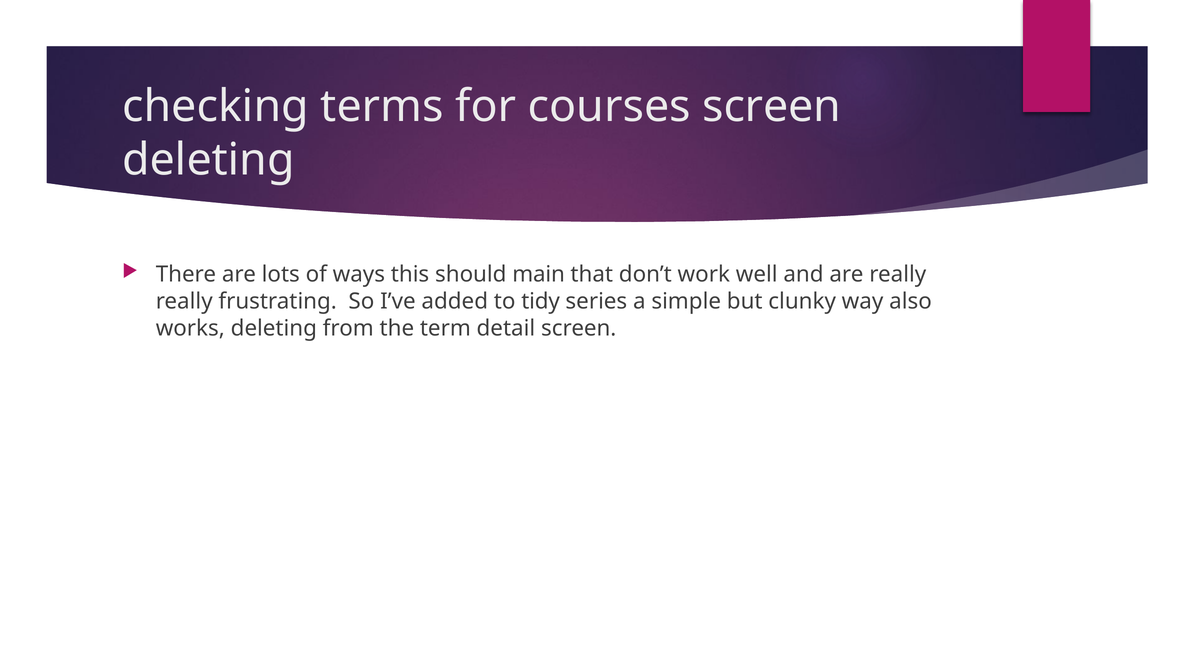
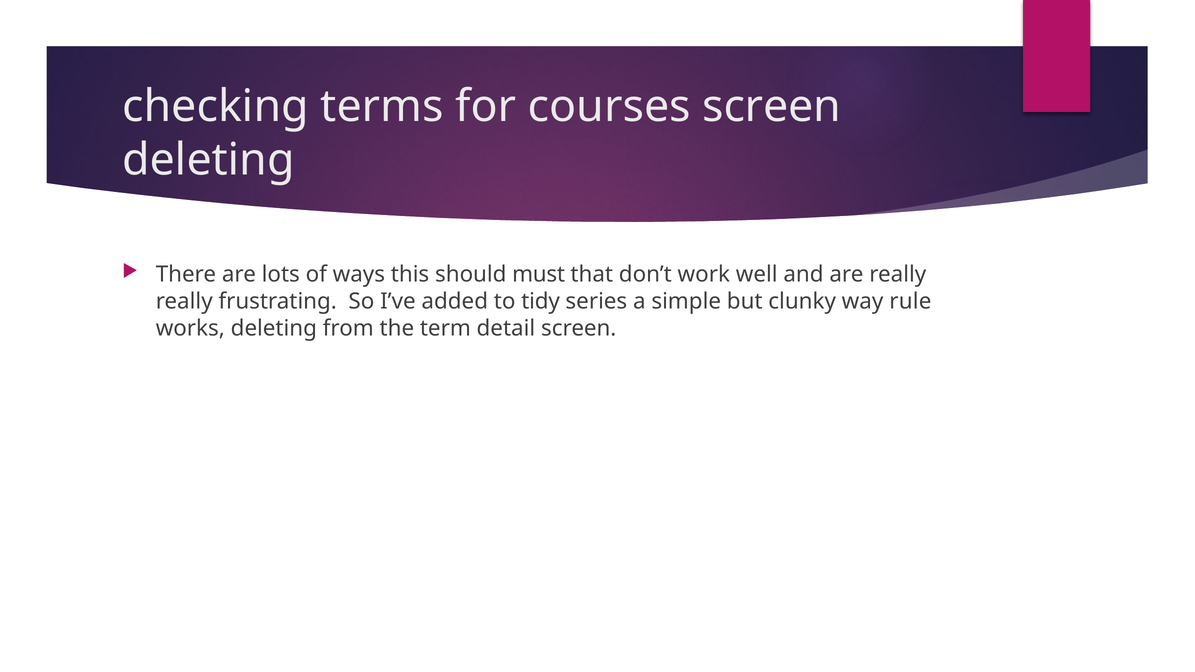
main: main -> must
also: also -> rule
